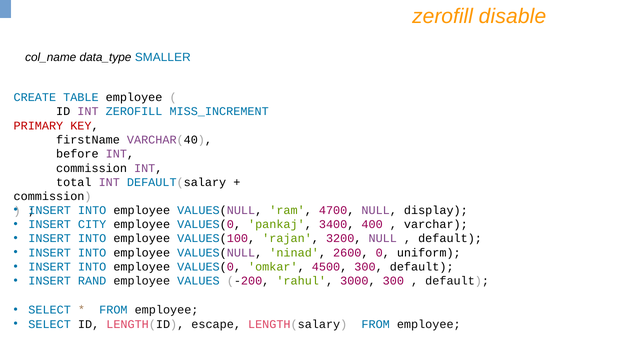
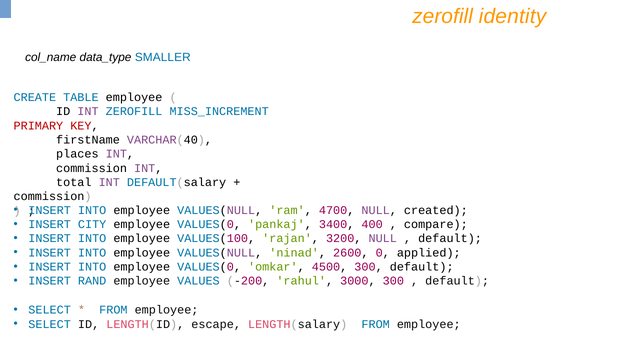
disable: disable -> identity
before: before -> places
display: display -> created
varchar: varchar -> compare
uniform: uniform -> applied
